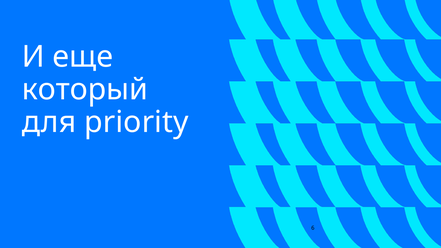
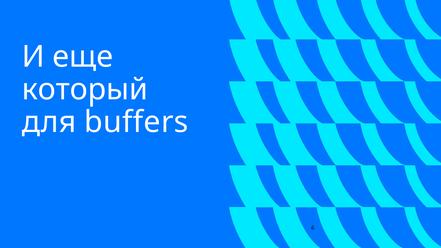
priority: priority -> buffers
